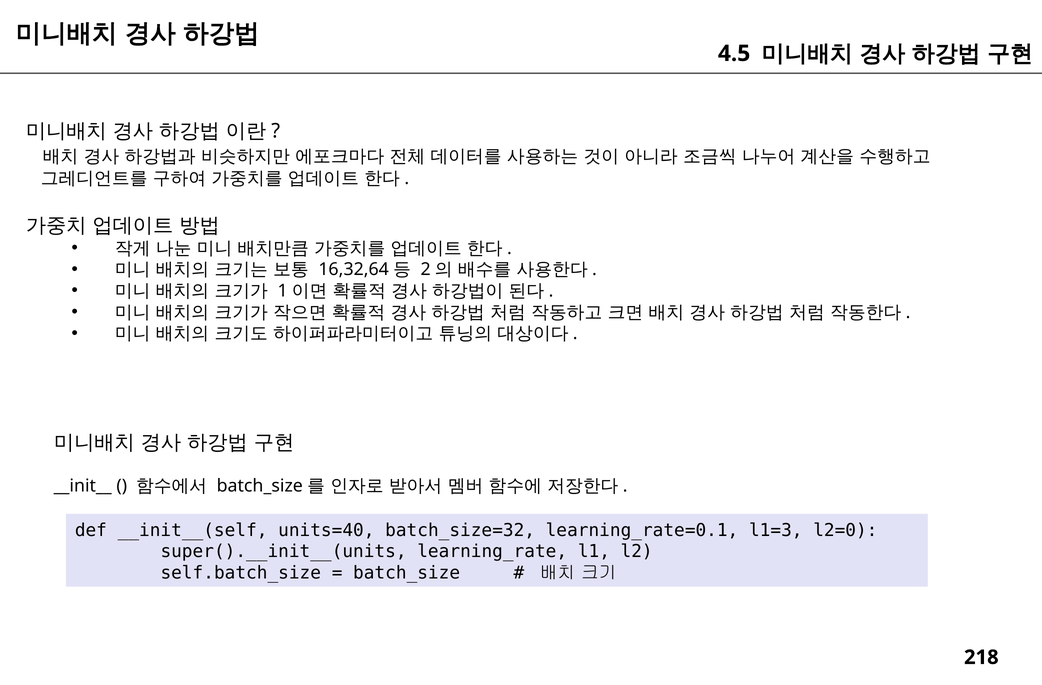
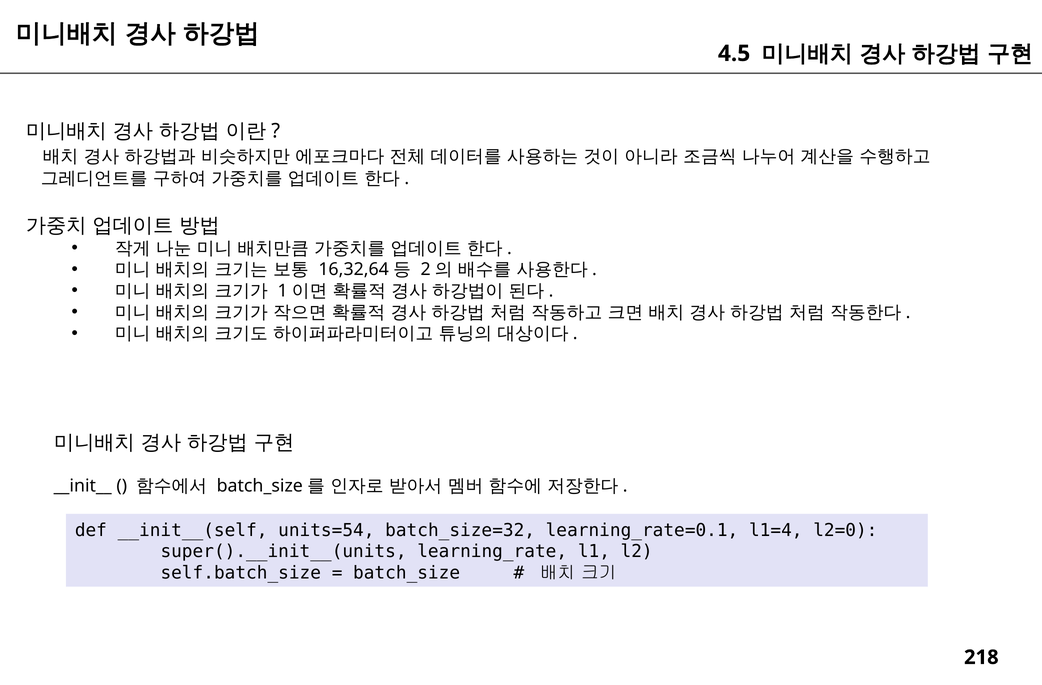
units=40: units=40 -> units=54
l1=3: l1=3 -> l1=4
